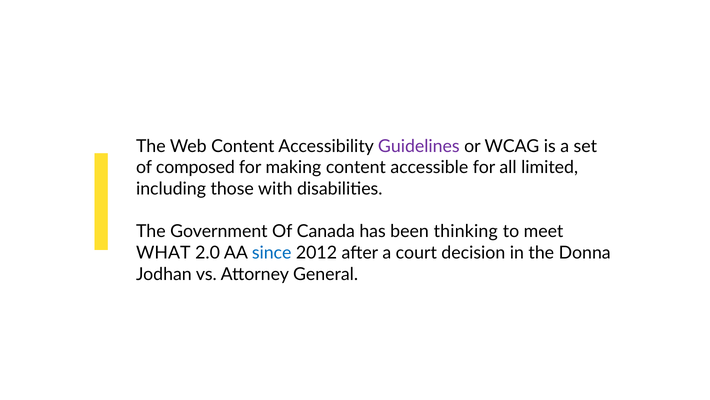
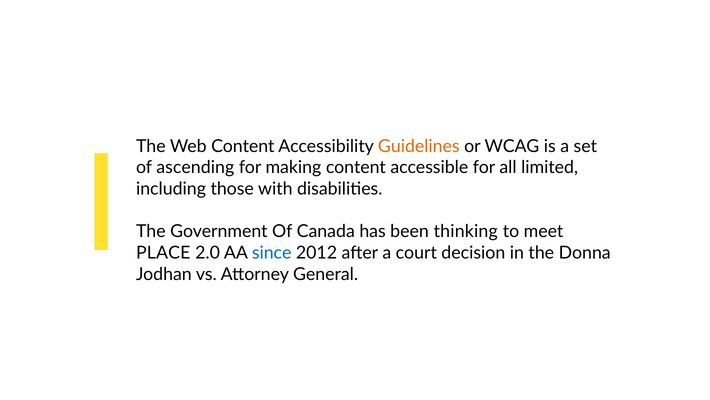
Guidelines colour: purple -> orange
composed: composed -> ascending
WHAT: WHAT -> PLACE
